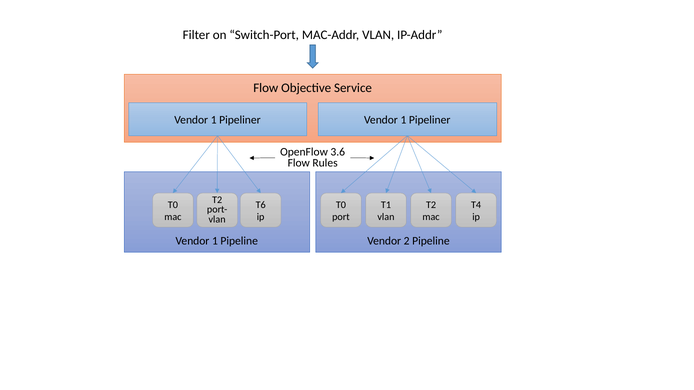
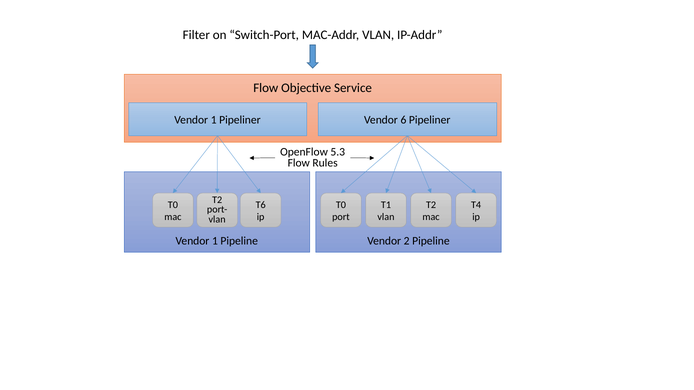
Pipeliner Vendor 1: 1 -> 6
3.6: 3.6 -> 5.3
